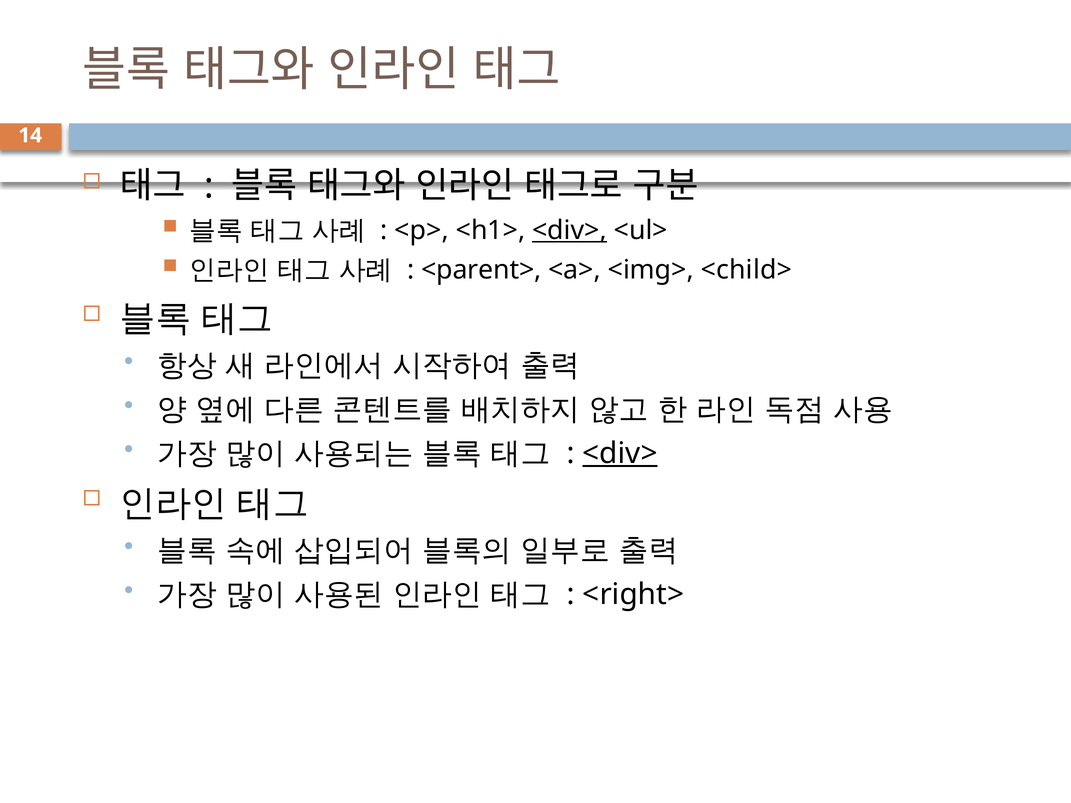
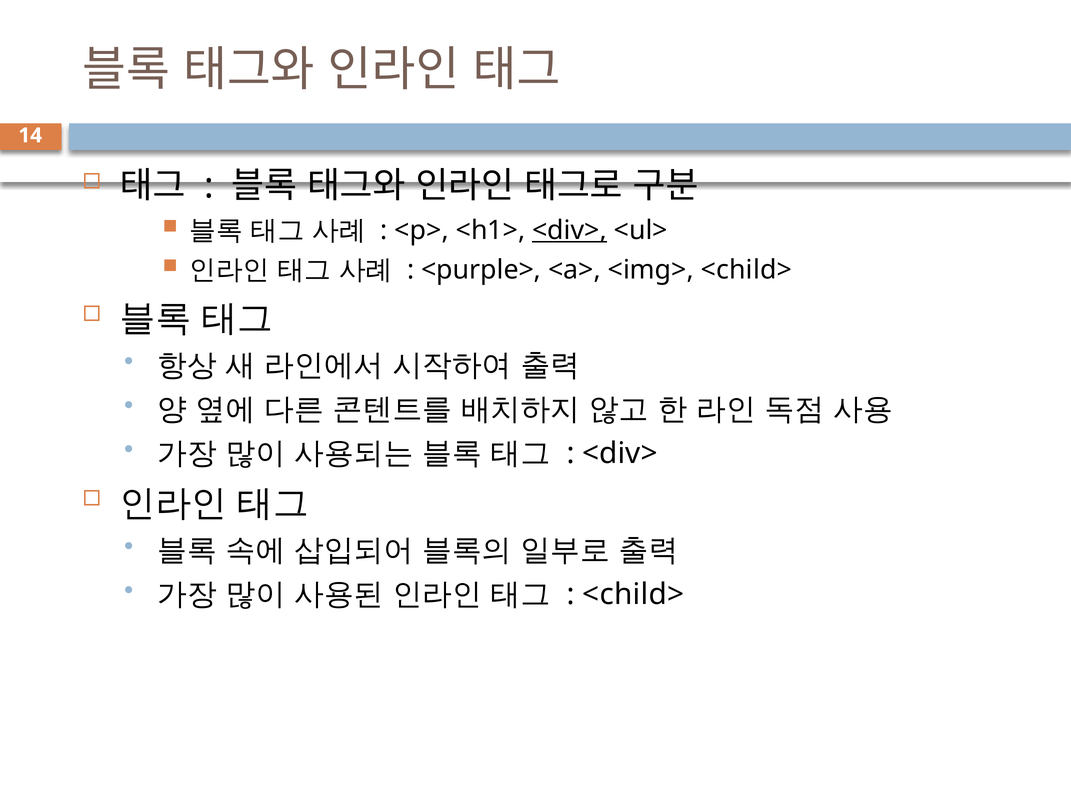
<parent>: <parent> -> <purple>
<div> at (620, 453) underline: present -> none
<right> at (633, 594): <right> -> <child>
